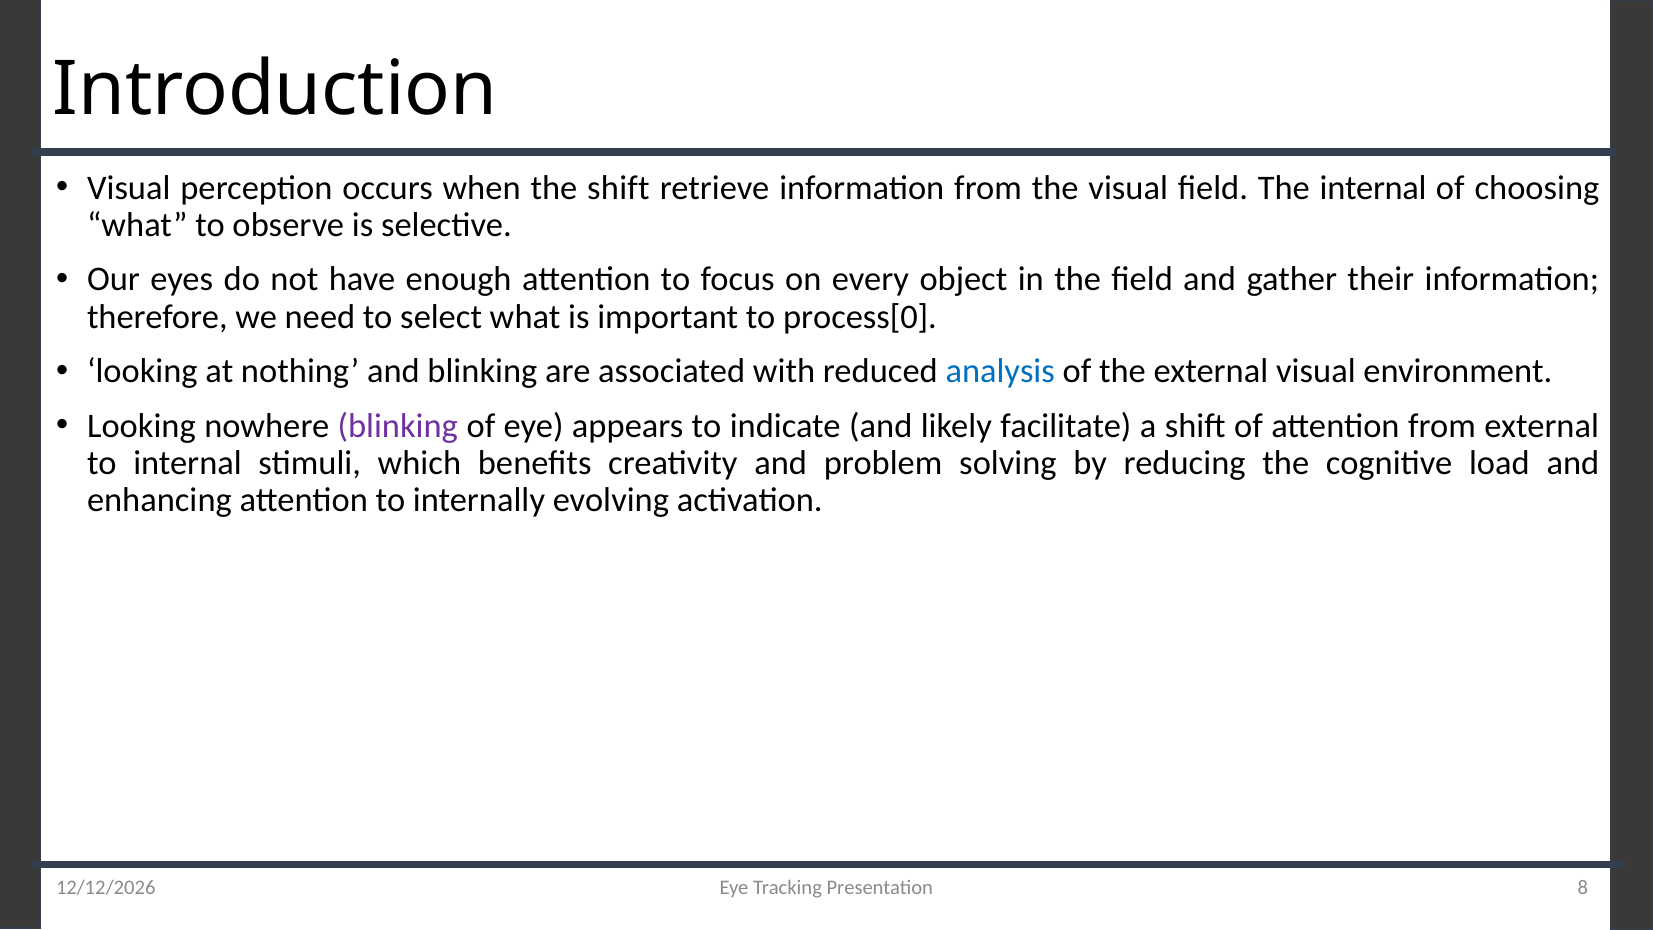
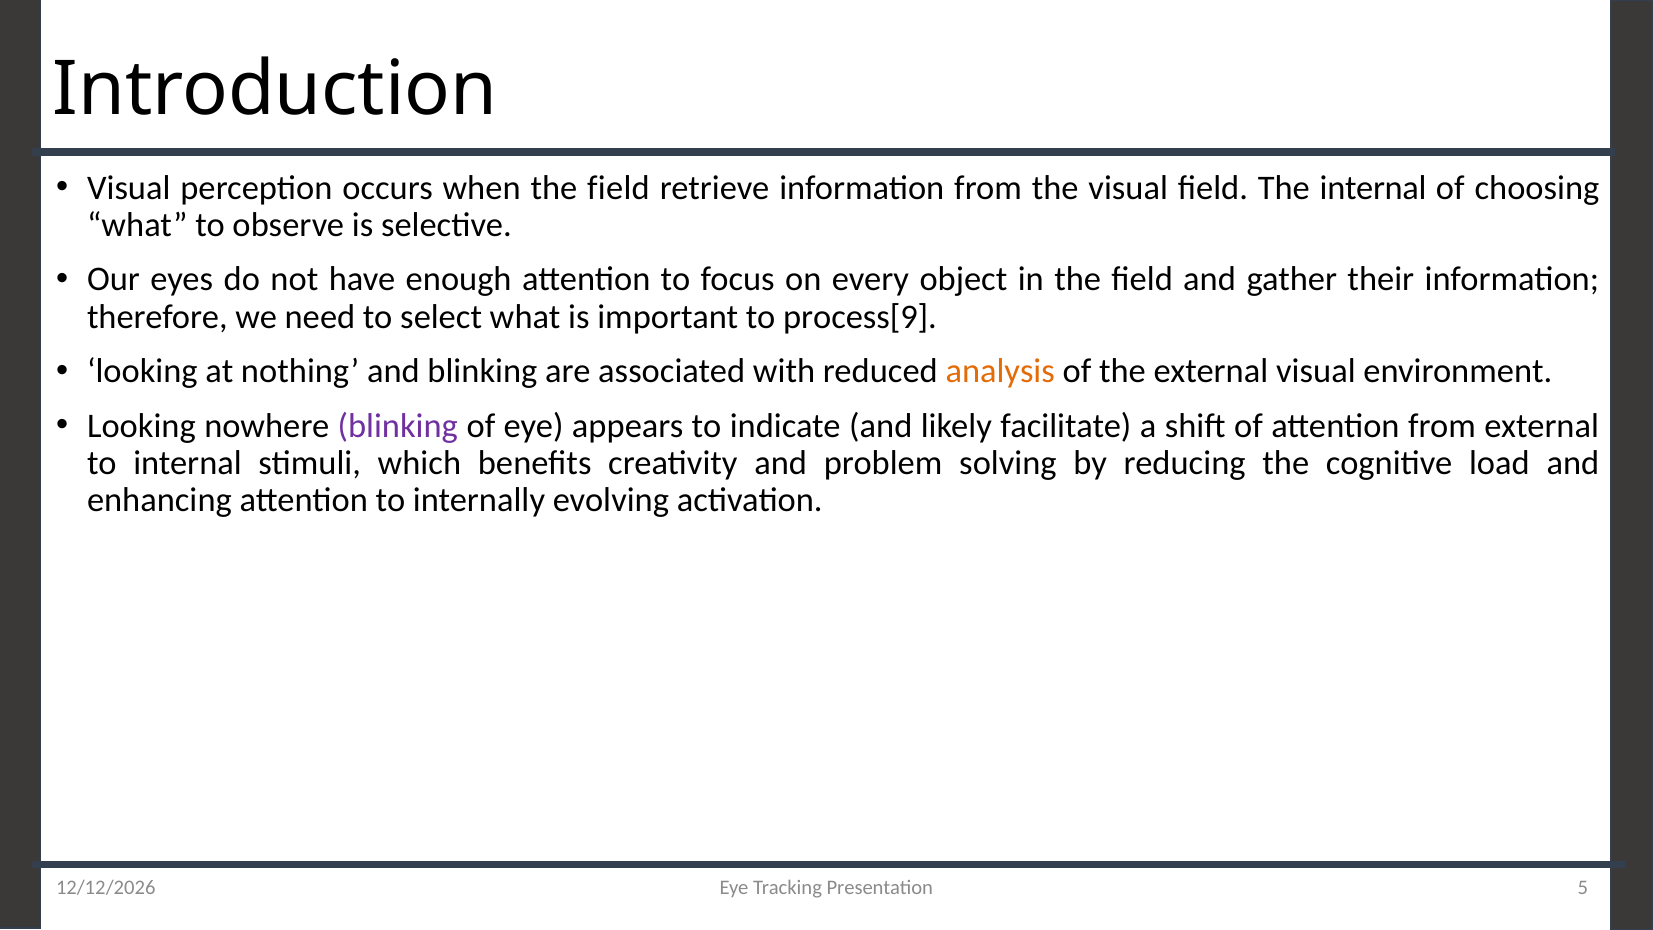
when the shift: shift -> field
process[0: process[0 -> process[9
analysis colour: blue -> orange
8: 8 -> 5
